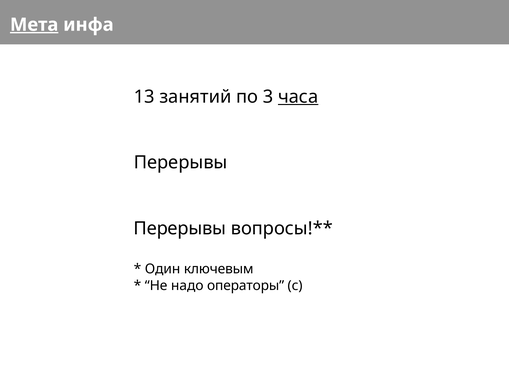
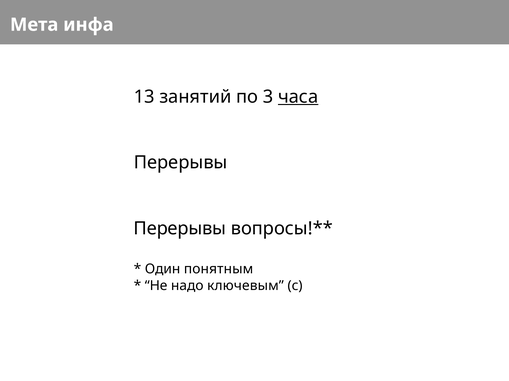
Мета underline: present -> none
ключевым: ключевым -> понятным
операторы: операторы -> ключевым
